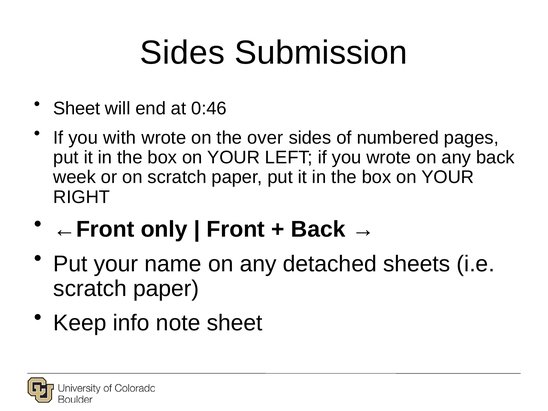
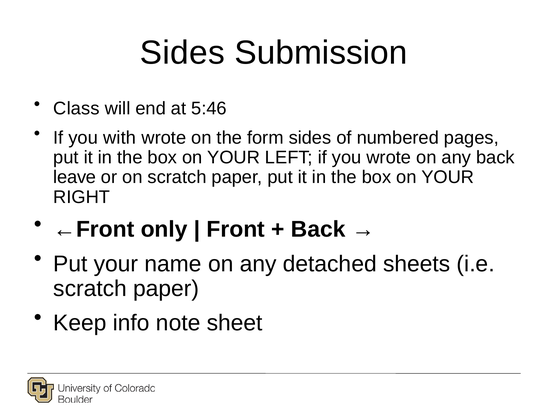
Sheet at (77, 108): Sheet -> Class
0:46: 0:46 -> 5:46
over: over -> form
week: week -> leave
